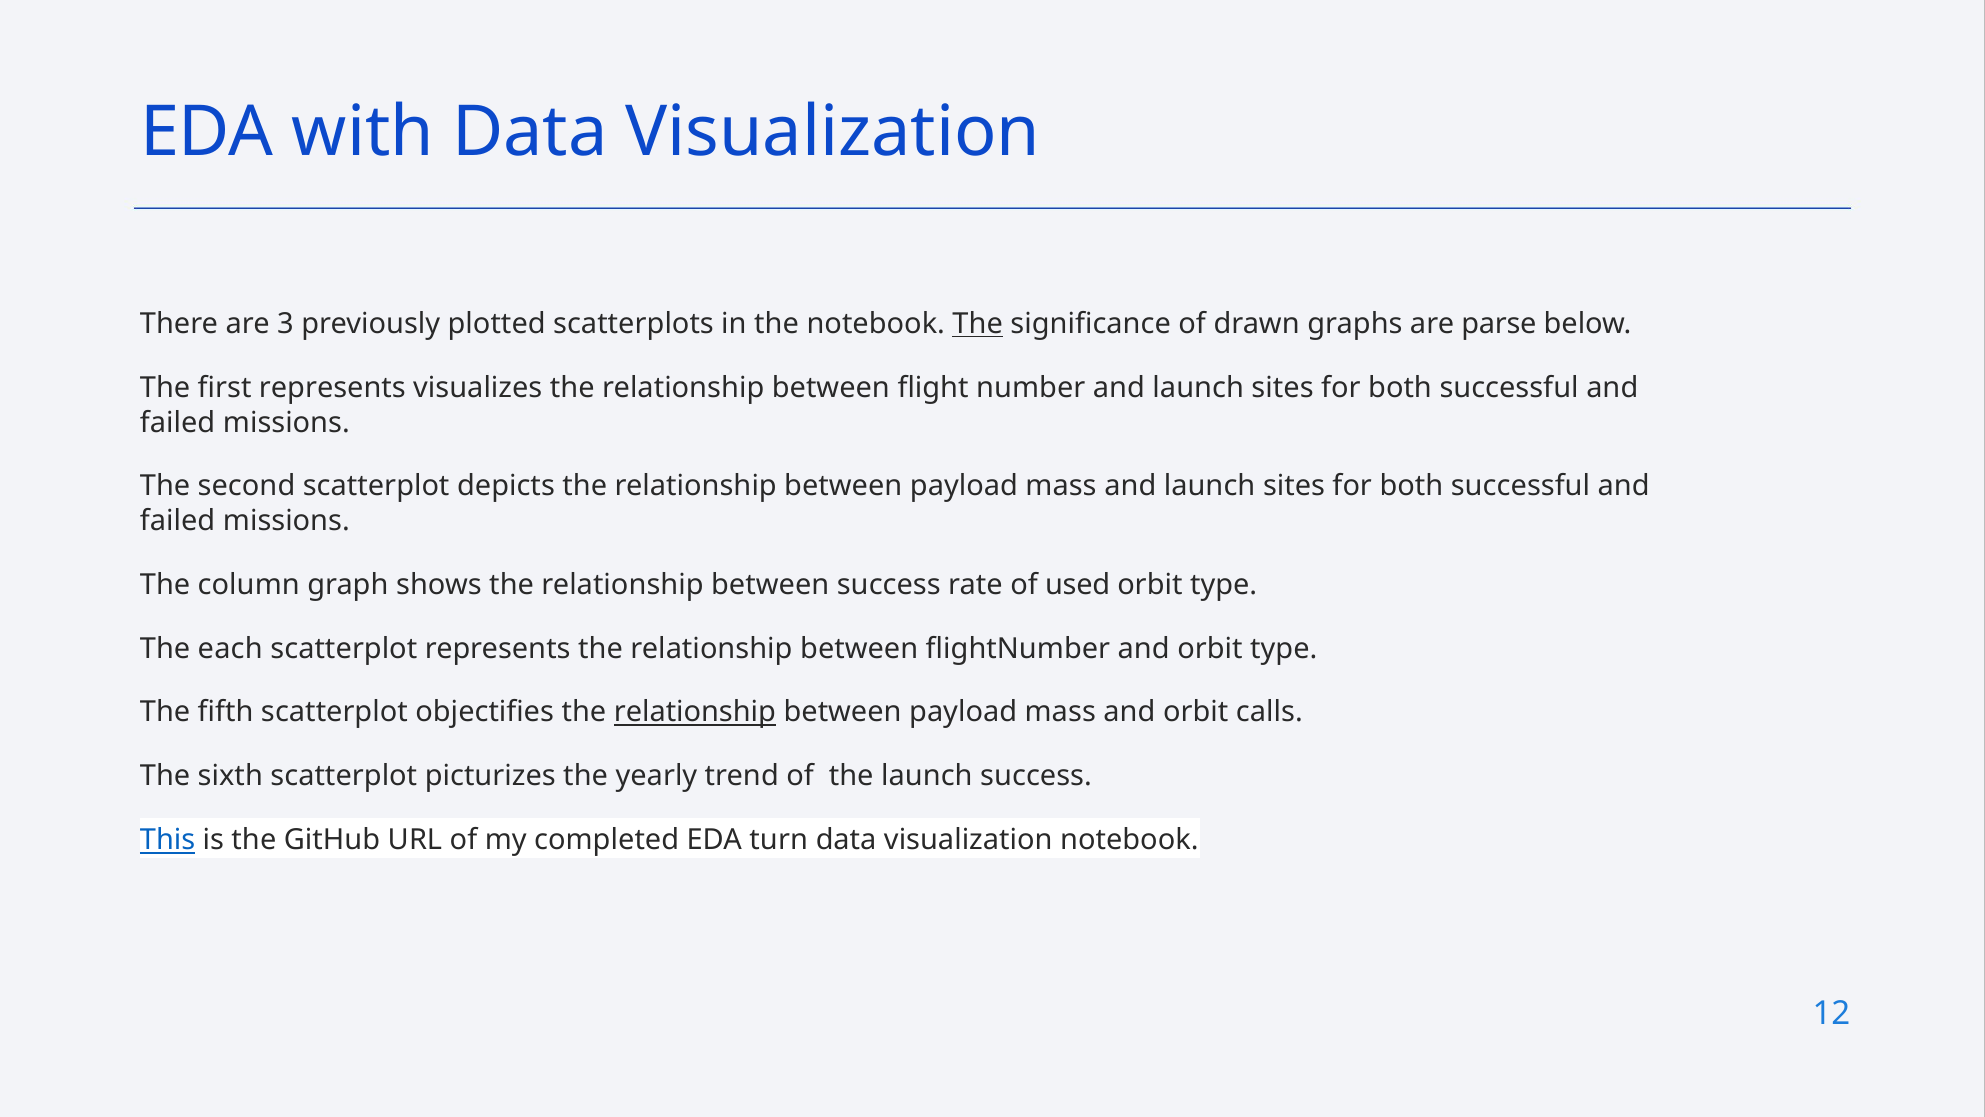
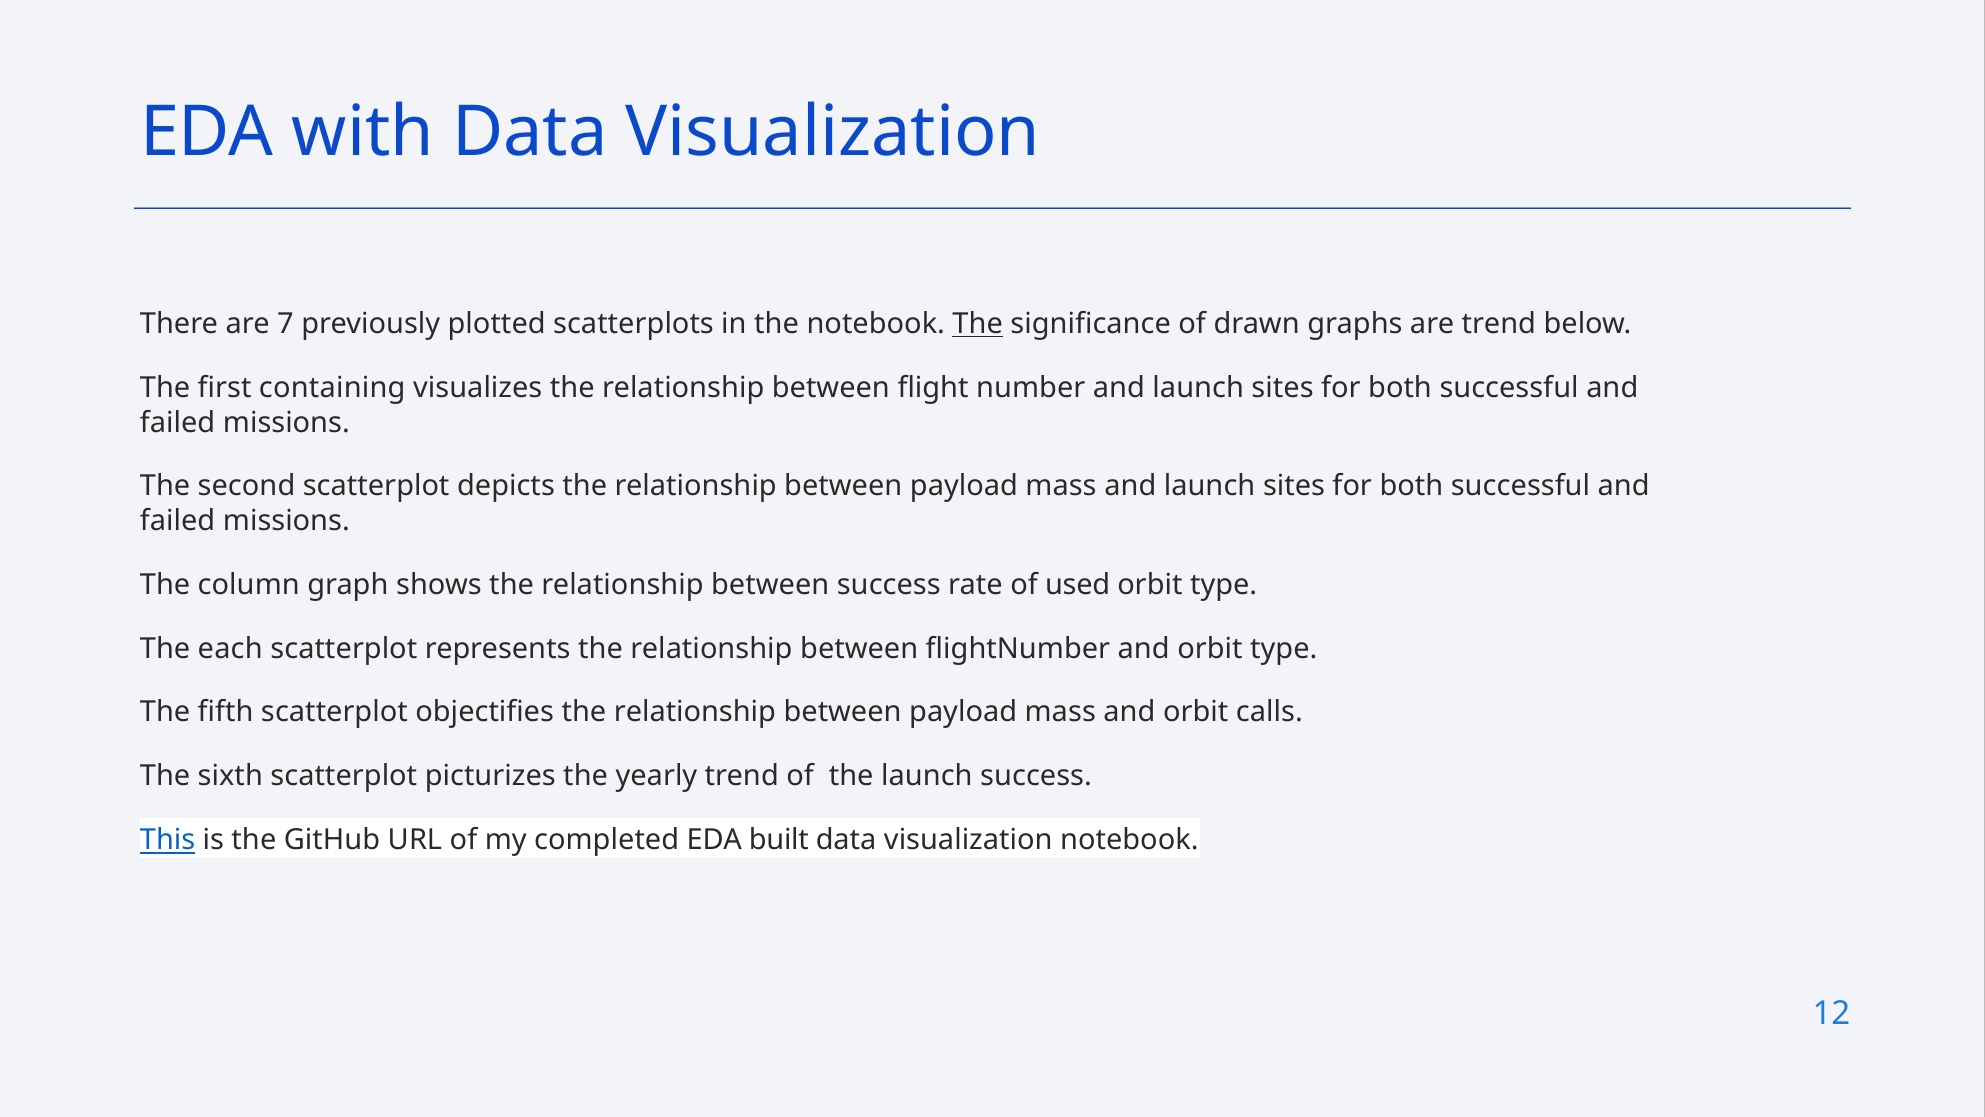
3: 3 -> 7
are parse: parse -> trend
first represents: represents -> containing
relationship at (695, 712) underline: present -> none
turn: turn -> built
